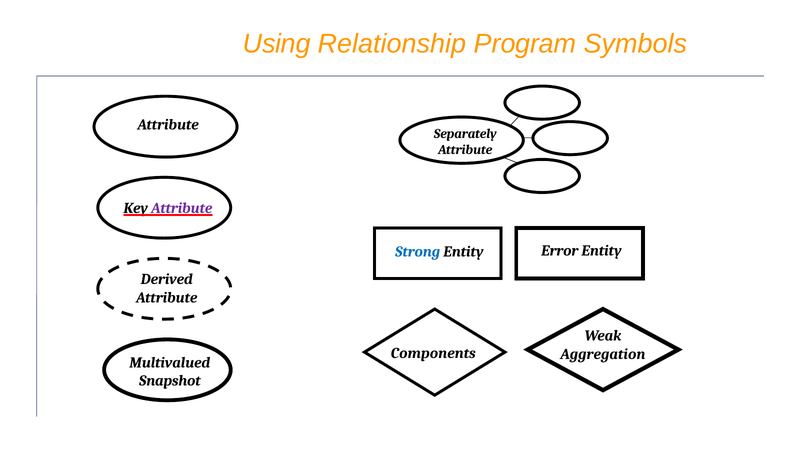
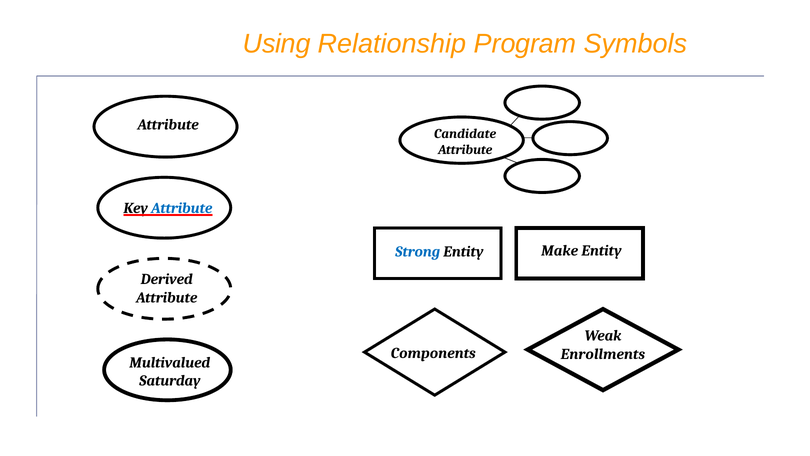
Separately: Separately -> Candidate
Attribute at (182, 208) colour: purple -> blue
Error: Error -> Make
Aggregation: Aggregation -> Enrollments
Snapshot: Snapshot -> Saturday
